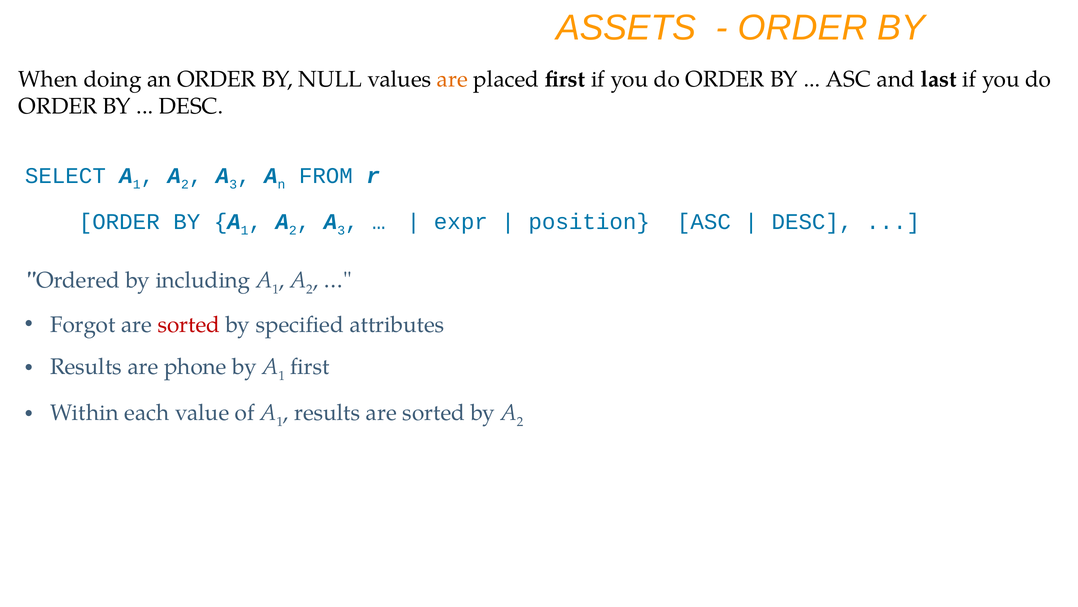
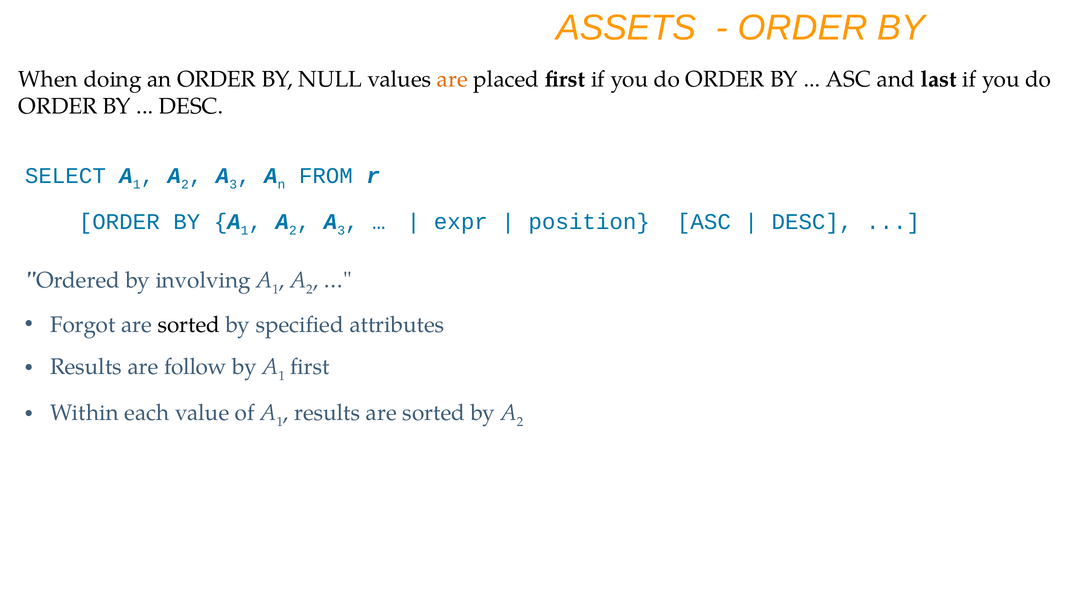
including: including -> involving
sorted at (189, 324) colour: red -> black
phone: phone -> follow
